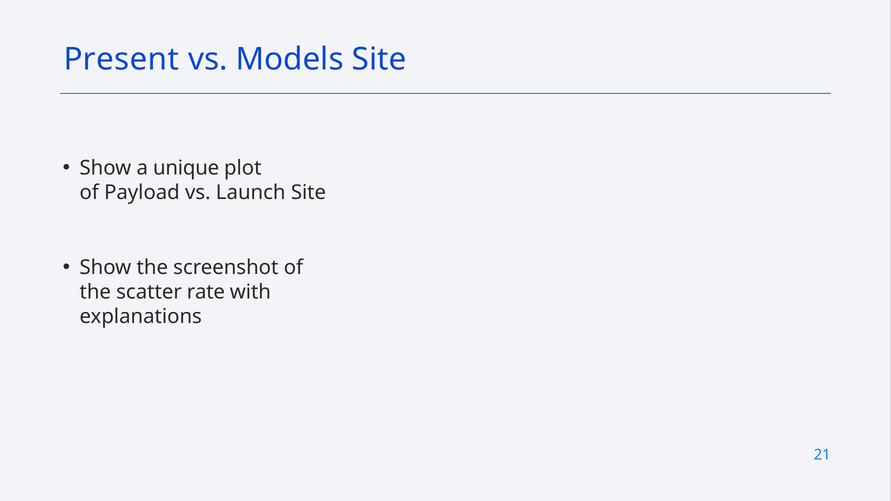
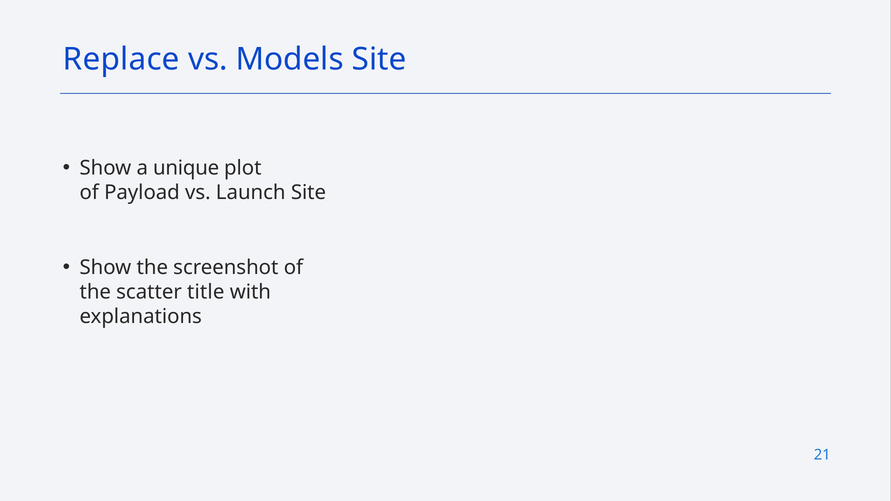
Present: Present -> Replace
rate: rate -> title
